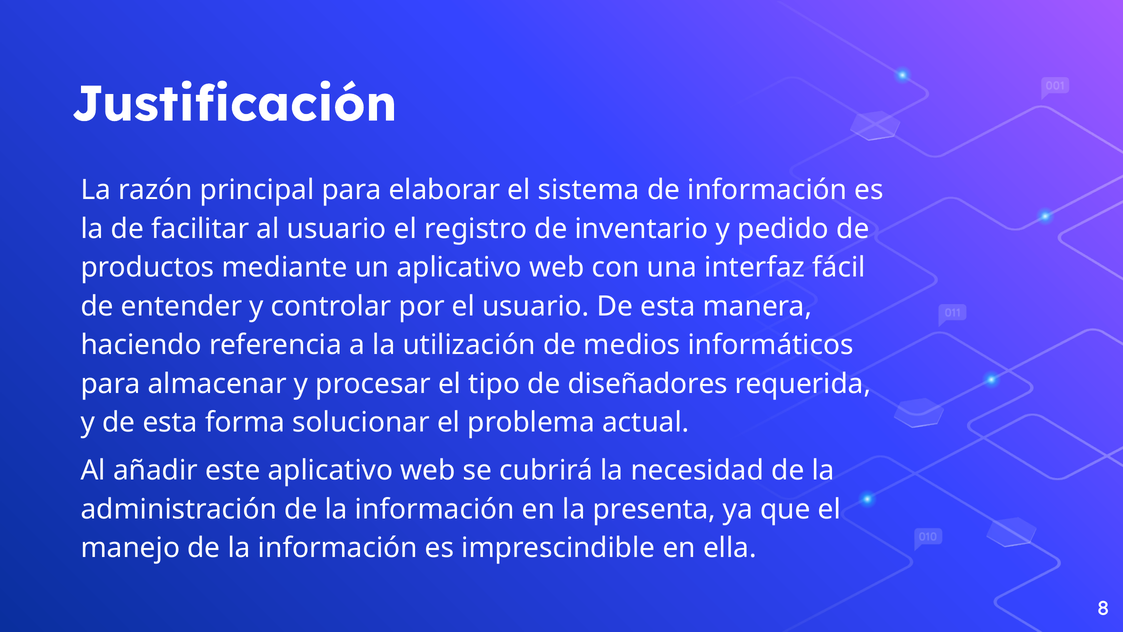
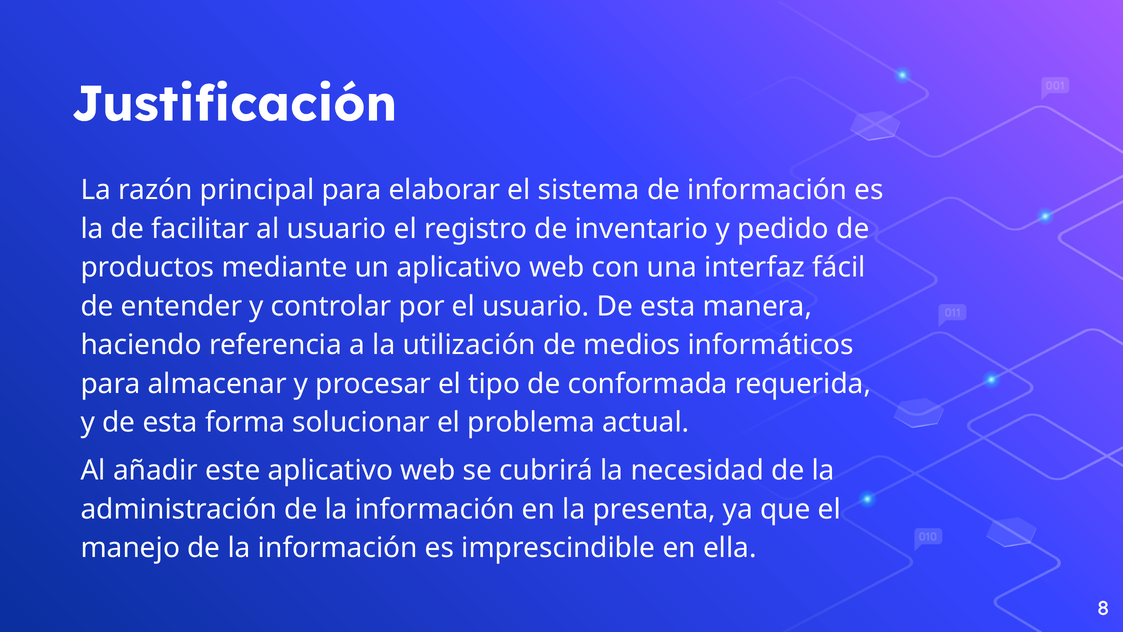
diseñadores: diseñadores -> conformada
